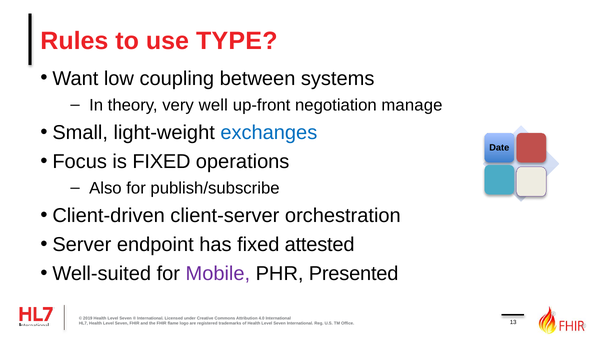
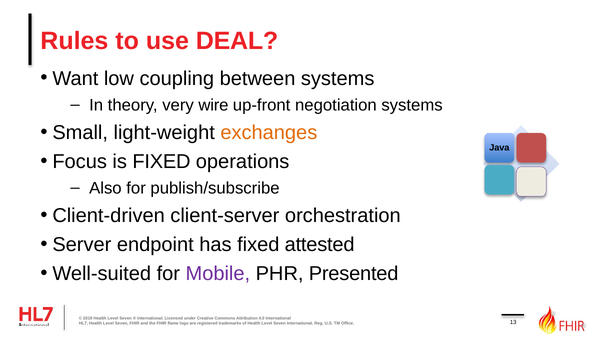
TYPE: TYPE -> DEAL
well: well -> wire
negotiation manage: manage -> systems
exchanges colour: blue -> orange
Date: Date -> Java
